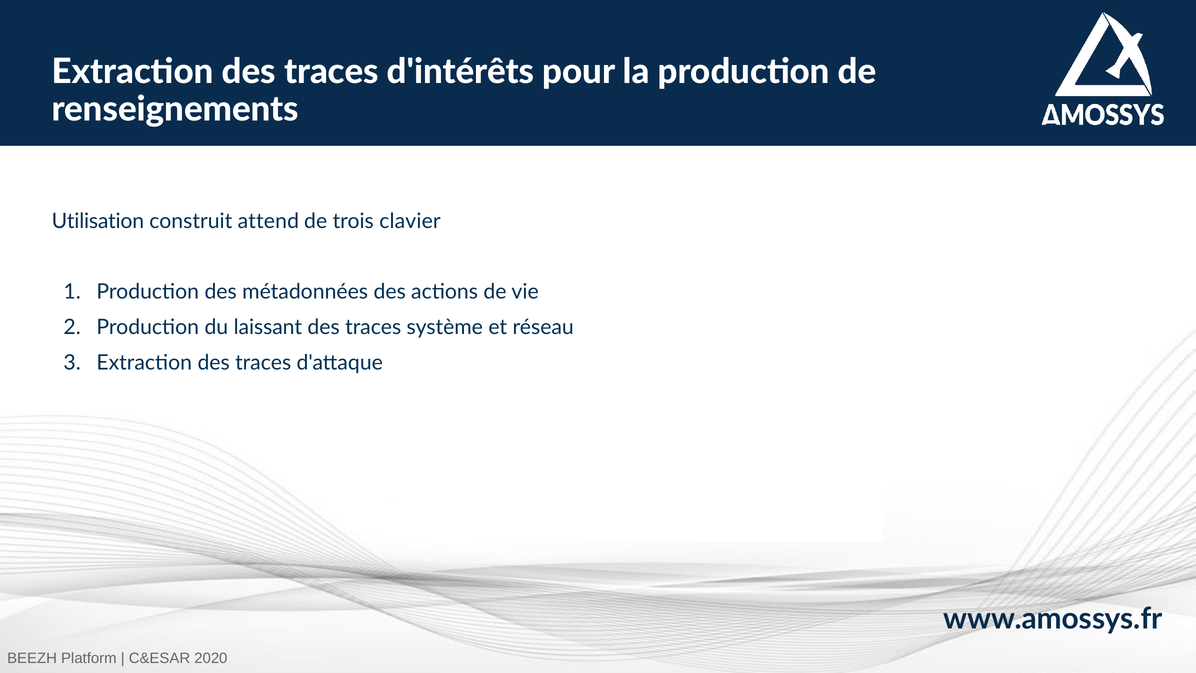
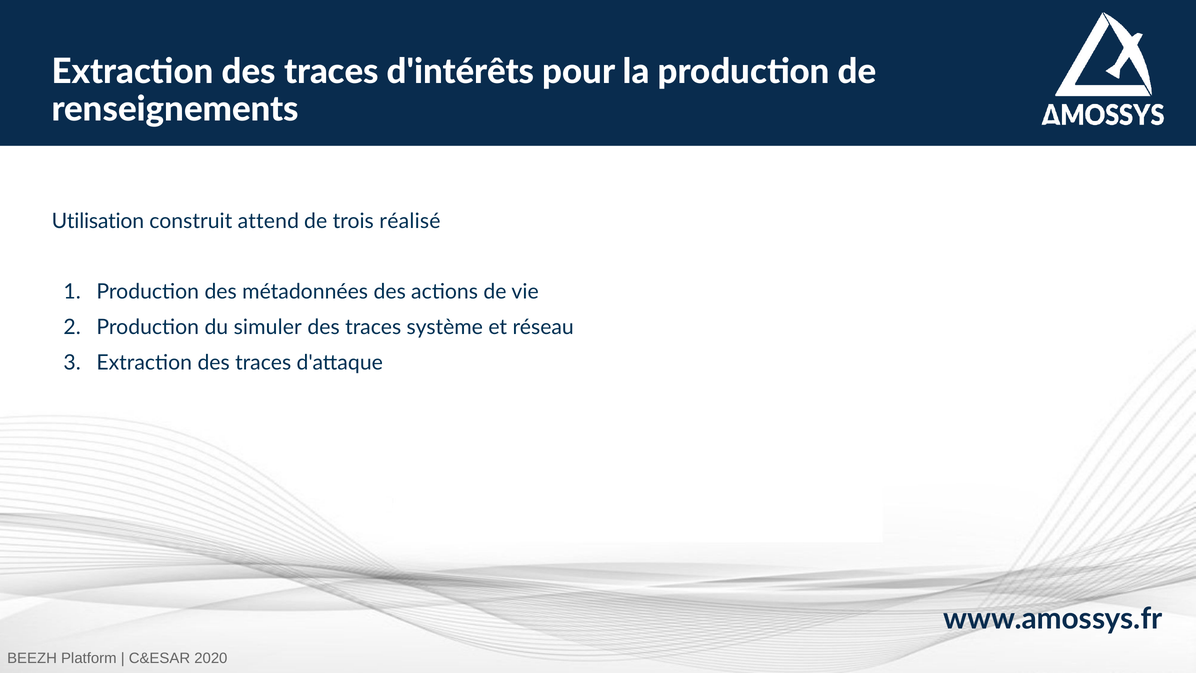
clavier: clavier -> réalisé
laissant: laissant -> simuler
